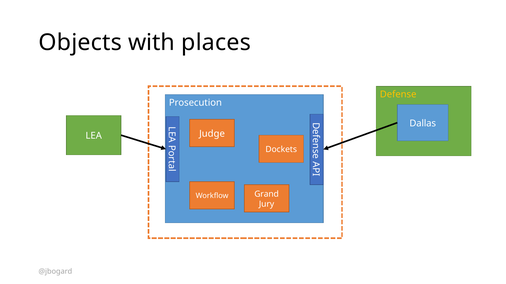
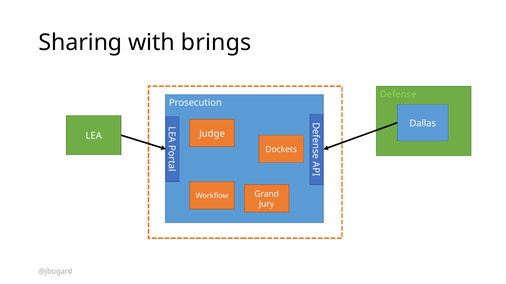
Objects: Objects -> Sharing
places: places -> brings
Defense colour: yellow -> light green
